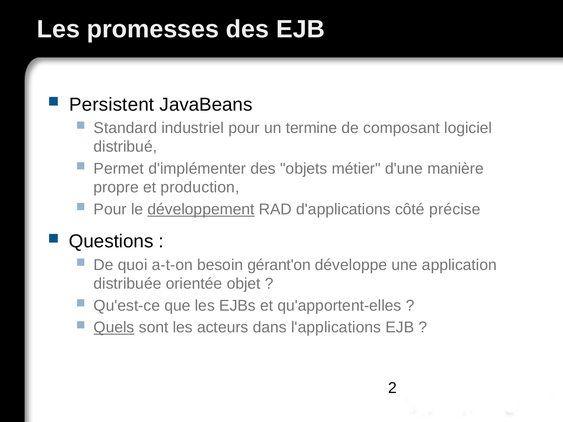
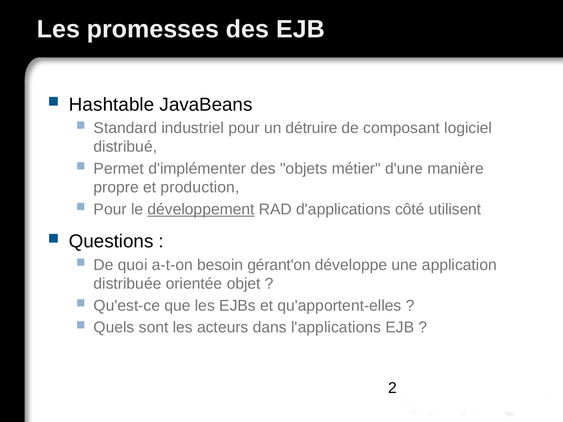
Persistent: Persistent -> Hashtable
termine: termine -> détruire
précise: précise -> utilisent
Quels underline: present -> none
